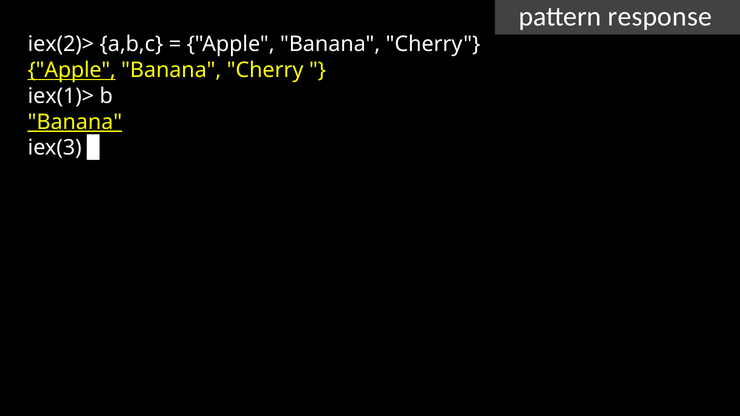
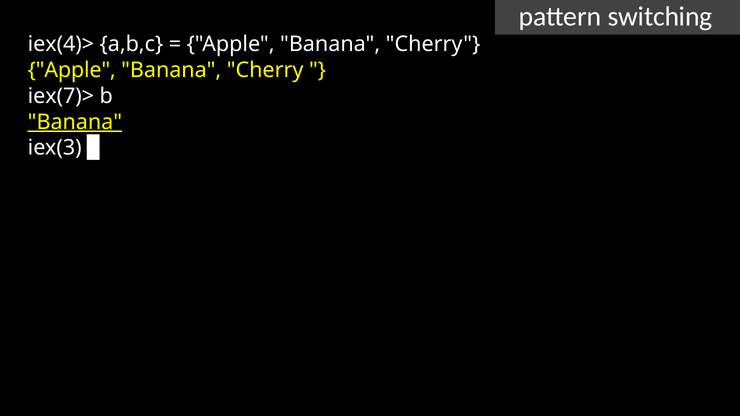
response: response -> switching
iex(2)>: iex(2)> -> iex(4)>
Apple at (72, 70) underline: present -> none
iex(1)>: iex(1)> -> iex(7)>
